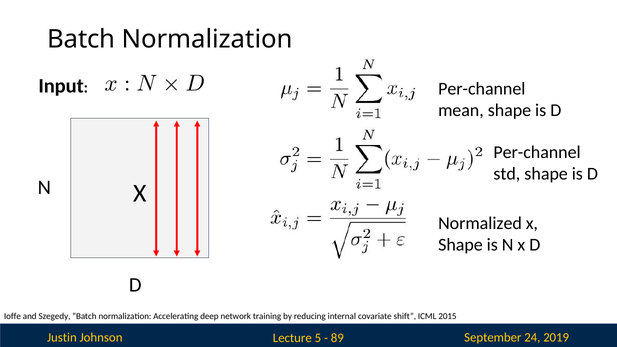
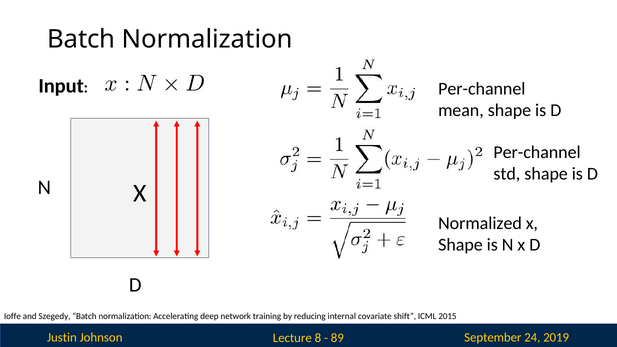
5: 5 -> 8
